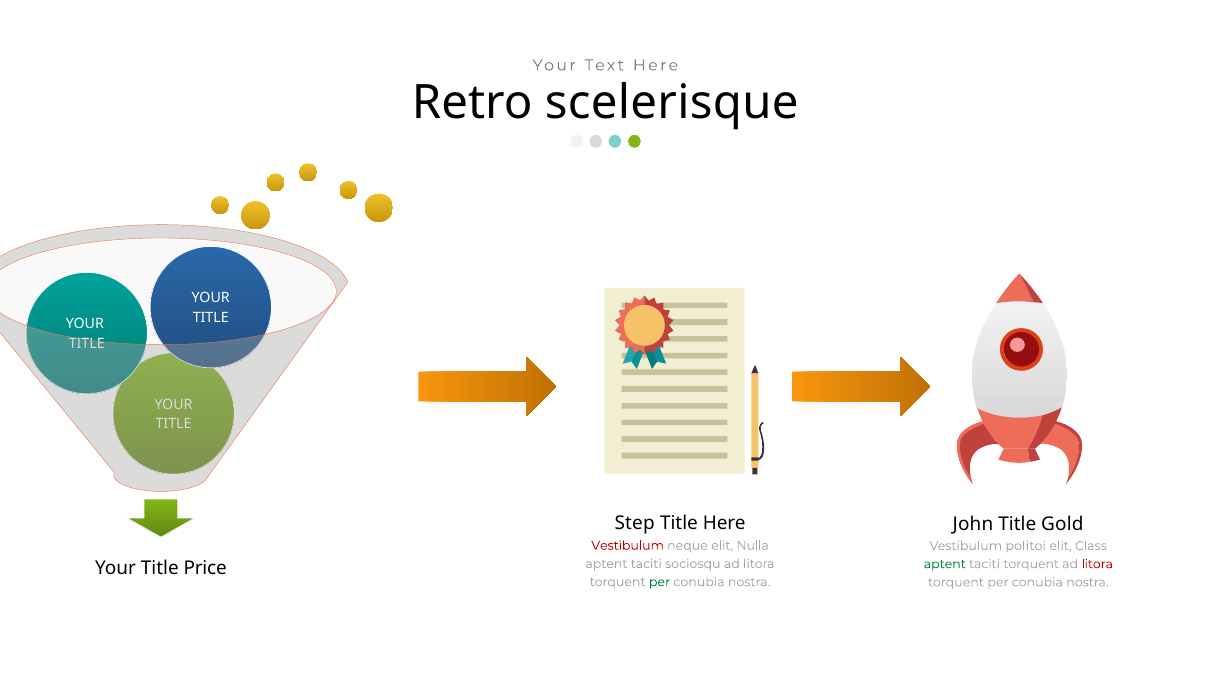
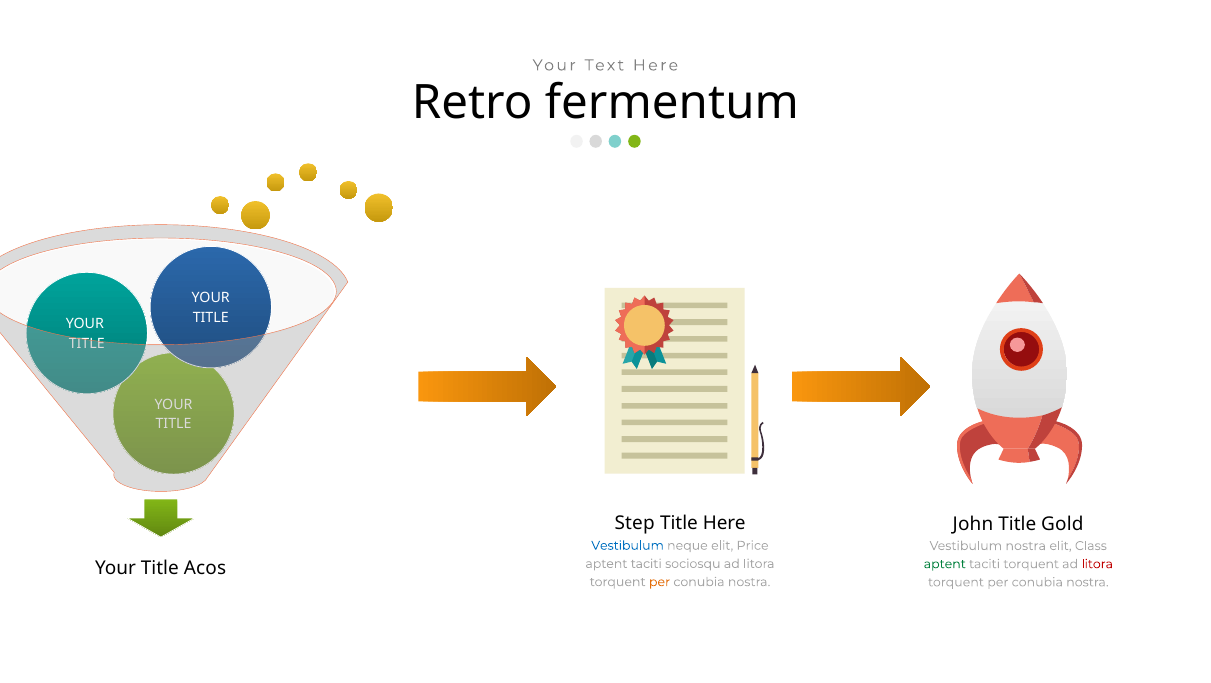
scelerisque: scelerisque -> fermentum
Vestibulum at (628, 545) colour: red -> blue
Nulla: Nulla -> Price
Vestibulum politoi: politoi -> nostra
Price: Price -> Acos
per at (660, 581) colour: green -> orange
